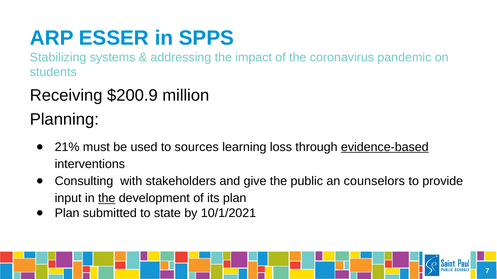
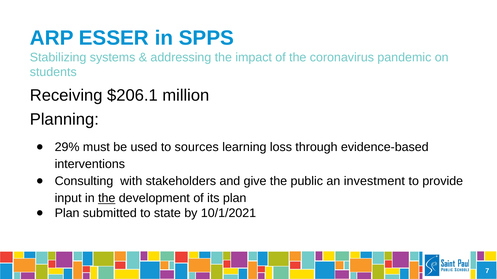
$200.9: $200.9 -> $206.1
21%: 21% -> 29%
evidence-based underline: present -> none
counselors: counselors -> investment
